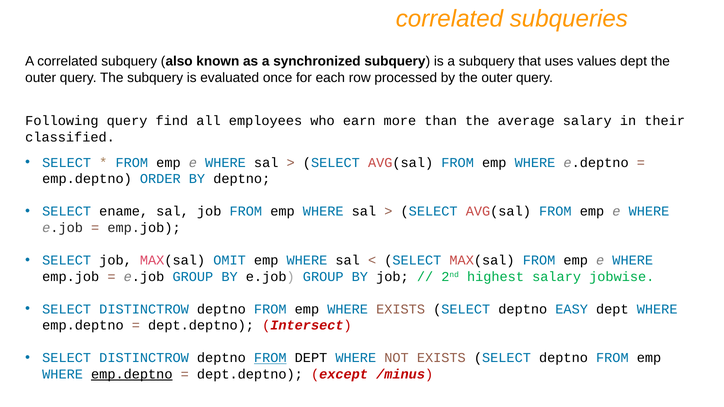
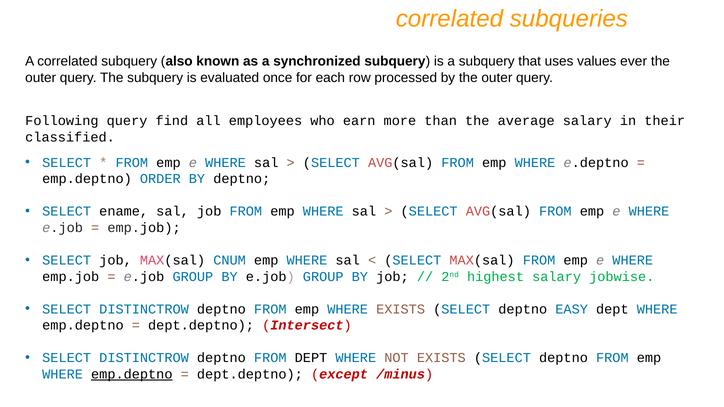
values dept: dept -> ever
OMIT: OMIT -> CNUM
FROM at (270, 358) underline: present -> none
